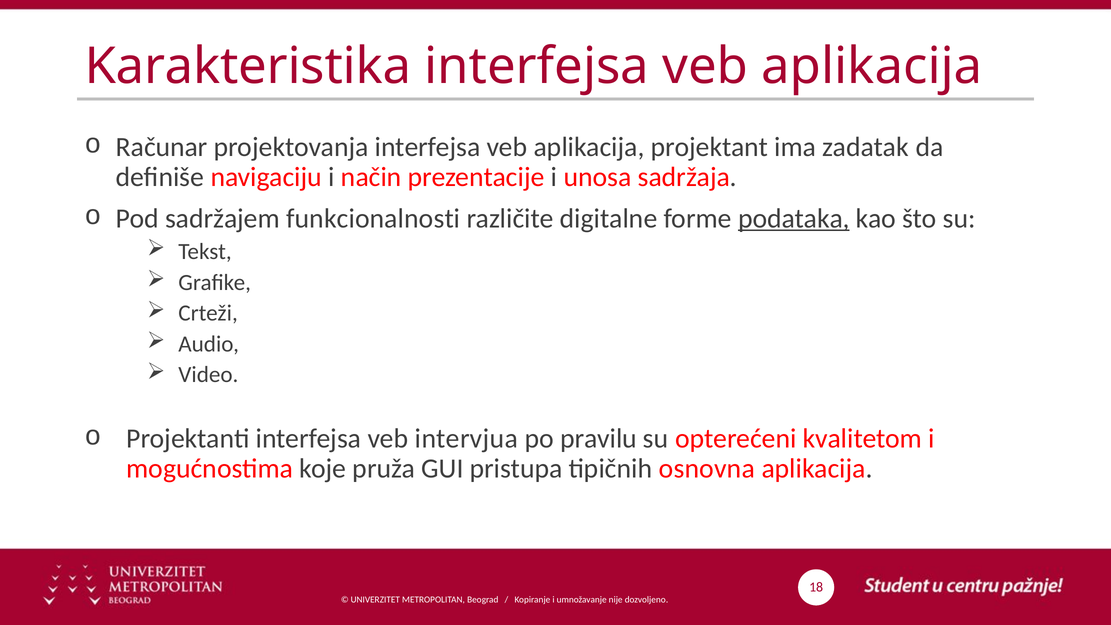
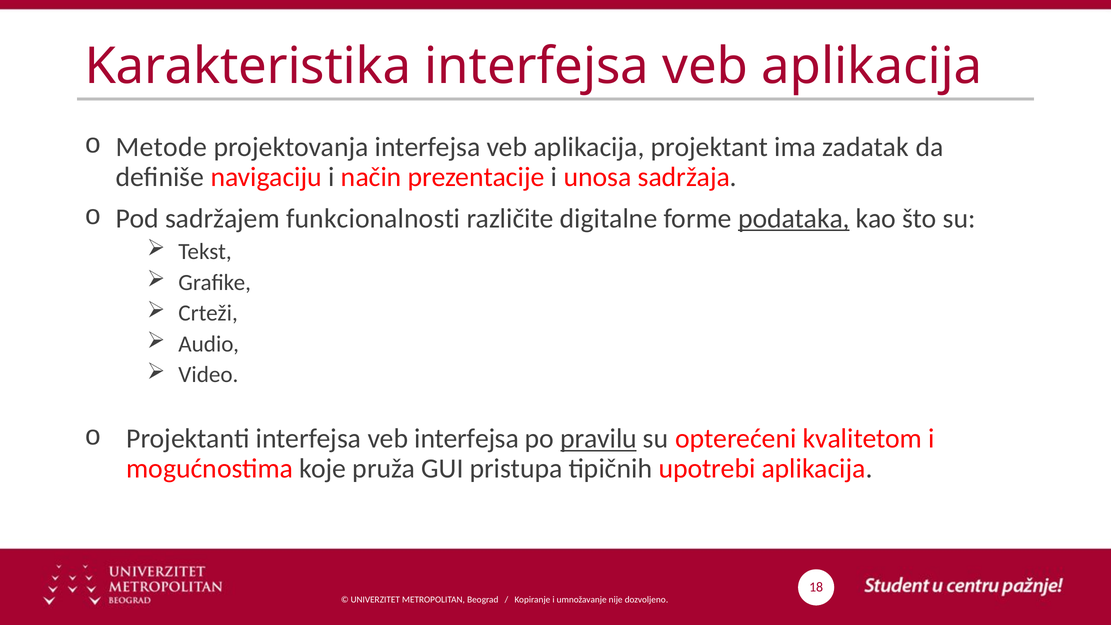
Računar: Računar -> Metode
veb intervjua: intervjua -> interfejsa
pravilu underline: none -> present
osnovna: osnovna -> upotrebi
